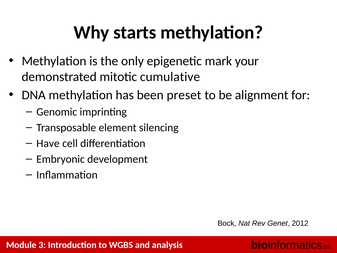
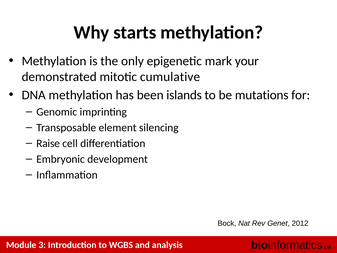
preset: preset -> islands
alignment: alignment -> mutations
Have: Have -> Raise
